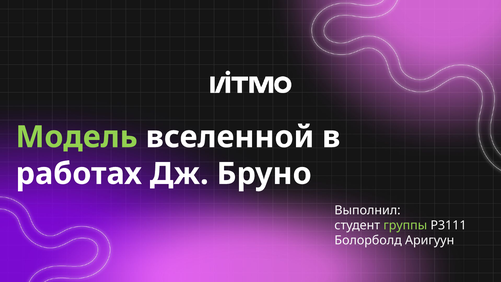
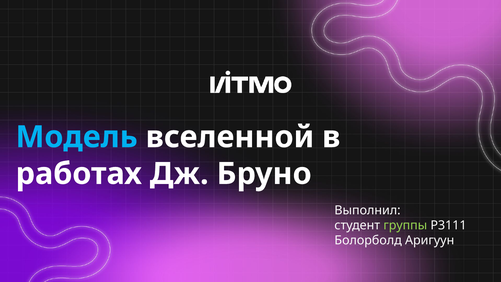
Модель colour: light green -> light blue
